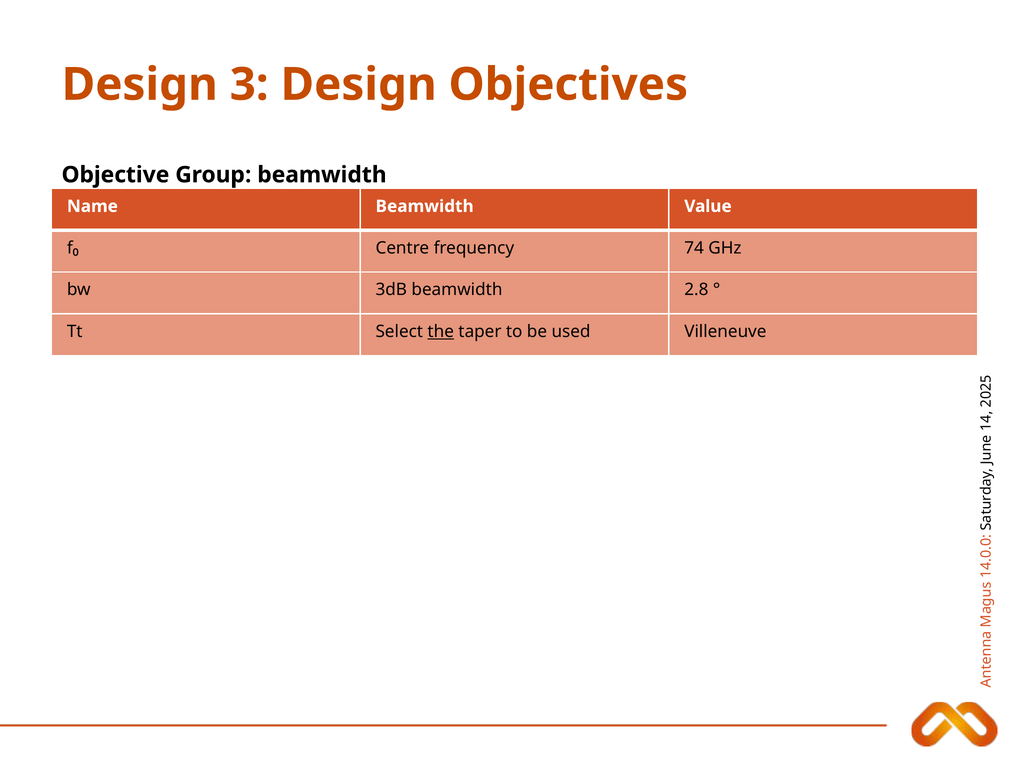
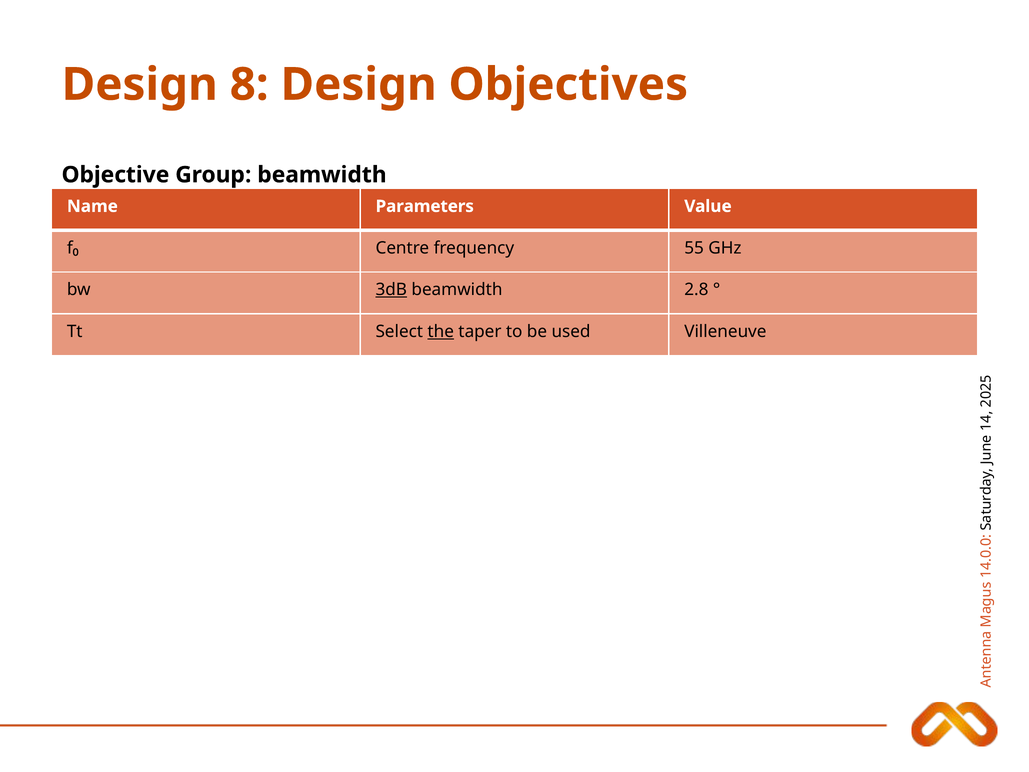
3: 3 -> 8
Name Beamwidth: Beamwidth -> Parameters
74: 74 -> 55
3dB underline: none -> present
